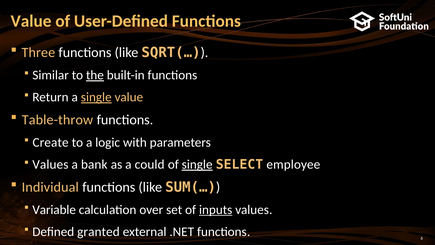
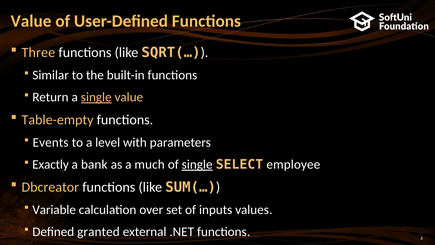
the underline: present -> none
Table-throw: Table-throw -> Table-empty
Create: Create -> Events
logic: logic -> level
Values at (50, 164): Values -> Exactly
could: could -> much
Individual: Individual -> Dbcreator
inputs underline: present -> none
